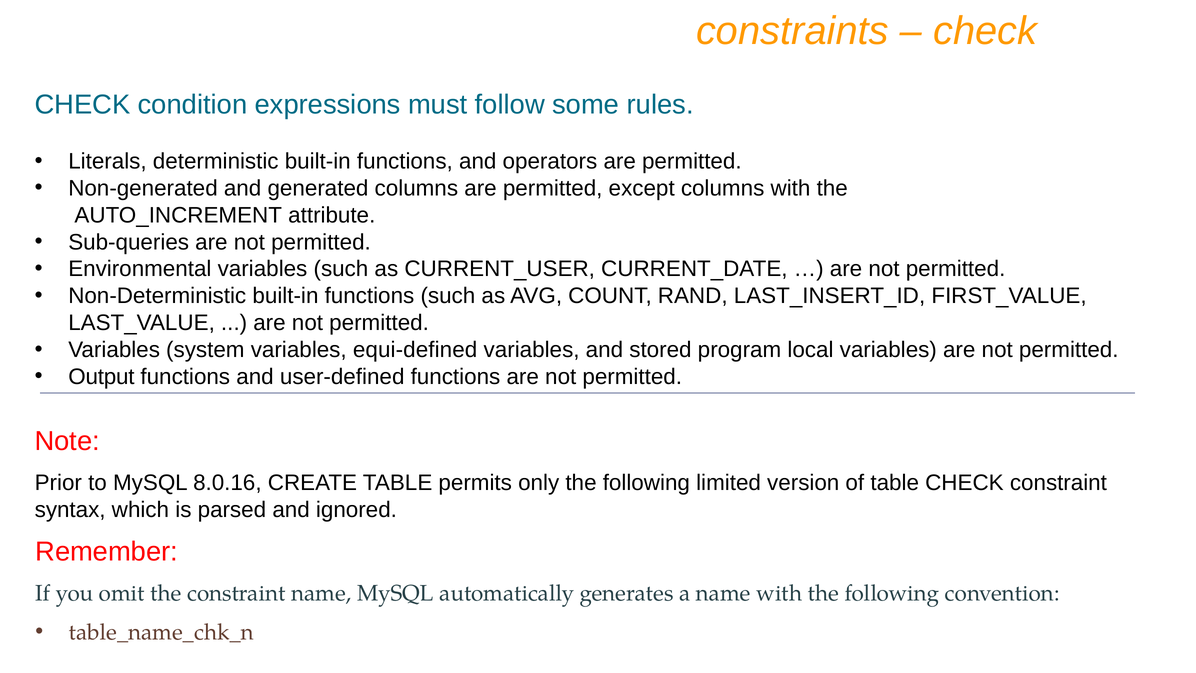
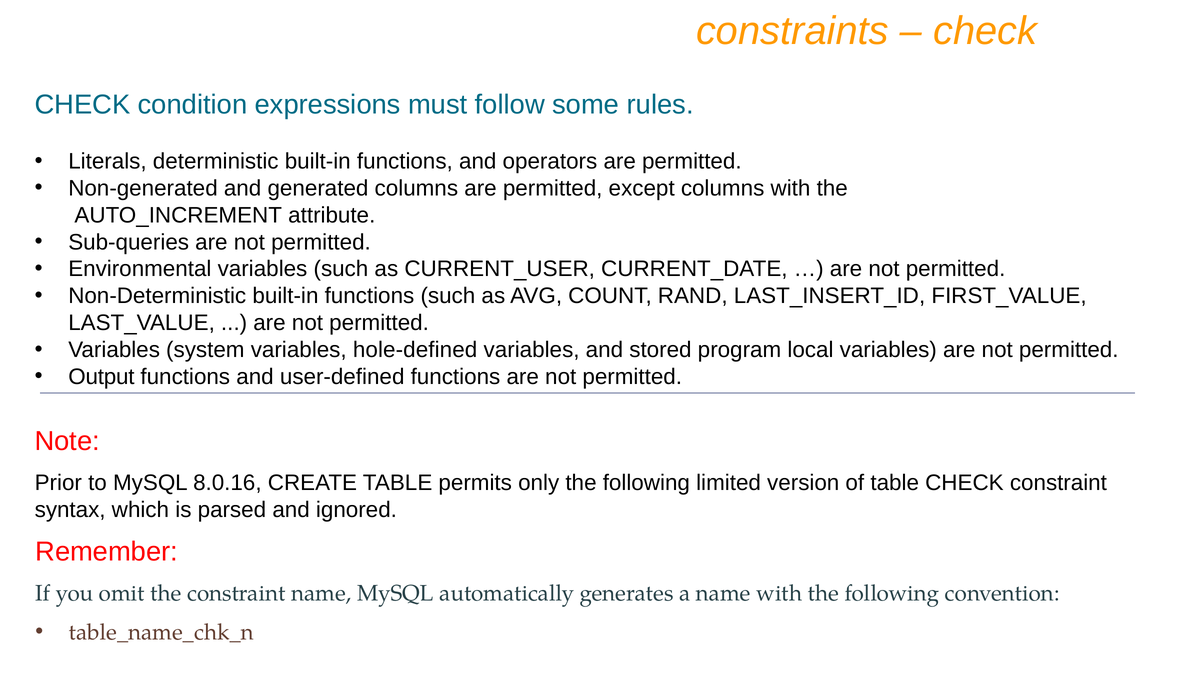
equi-defined: equi-defined -> hole-defined
